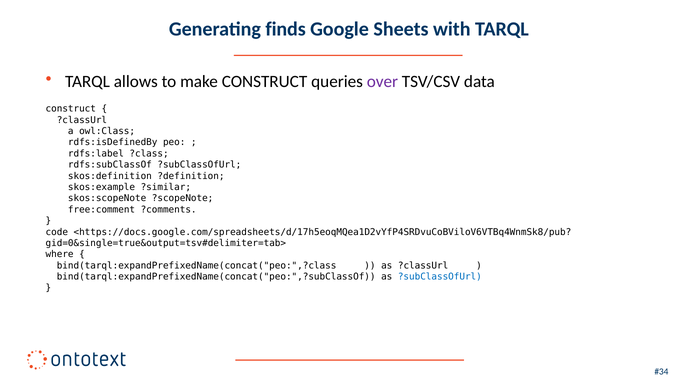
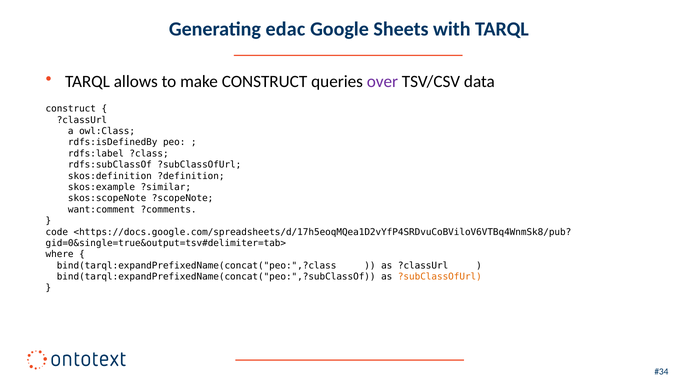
finds: finds -> edac
free:comment: free:comment -> want:comment
?subClassOfUrl at (440, 276) colour: blue -> orange
